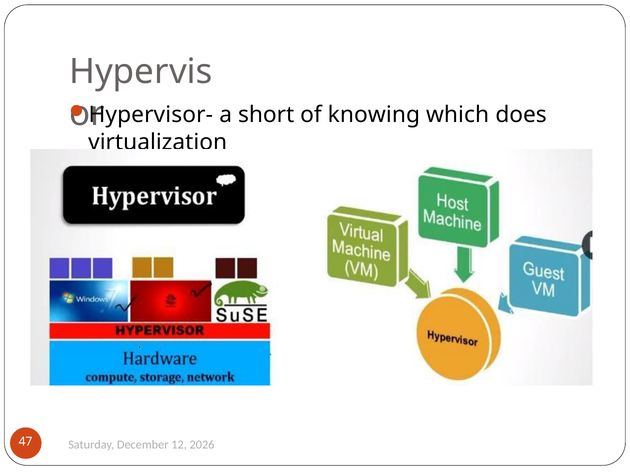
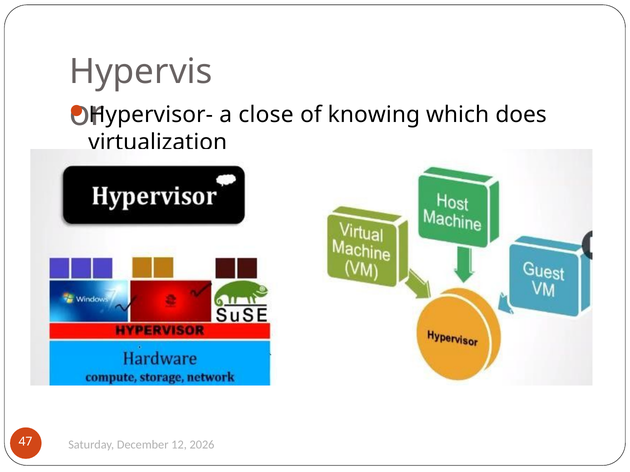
short: short -> close
